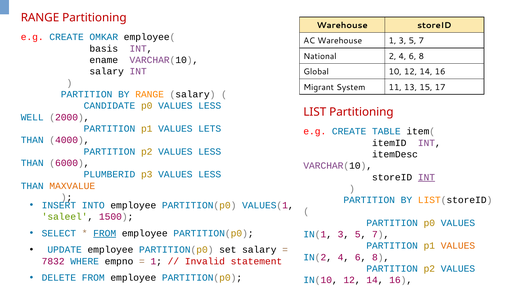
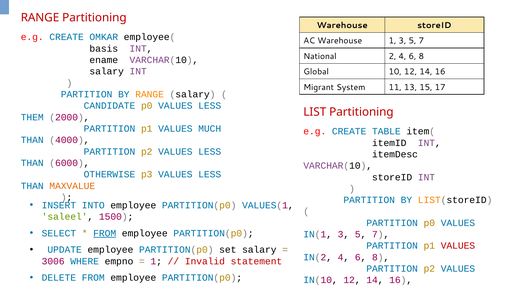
WELL: WELL -> THEM
LETS: LETS -> MUCH
PLUMBERID: PLUMBERID -> OTHERWISE
INT at (426, 177) underline: present -> none
VALUES at (458, 246) colour: orange -> red
7832: 7832 -> 3006
